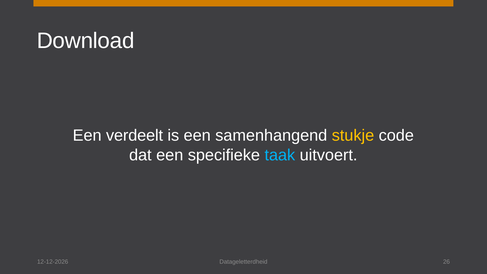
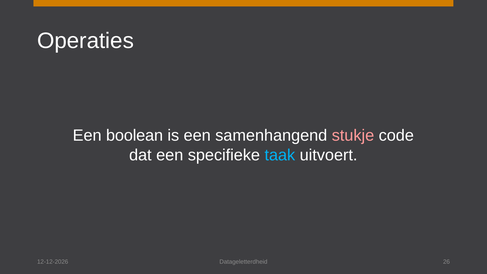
Download: Download -> Operaties
verdeelt: verdeelt -> boolean
stukje colour: yellow -> pink
